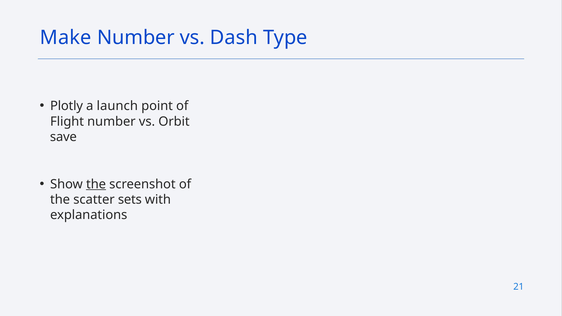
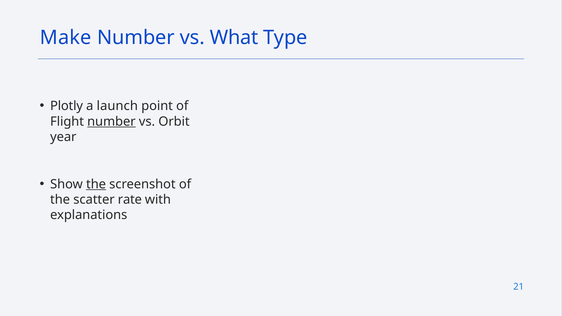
Dash: Dash -> What
number at (111, 122) underline: none -> present
save: save -> year
sets: sets -> rate
